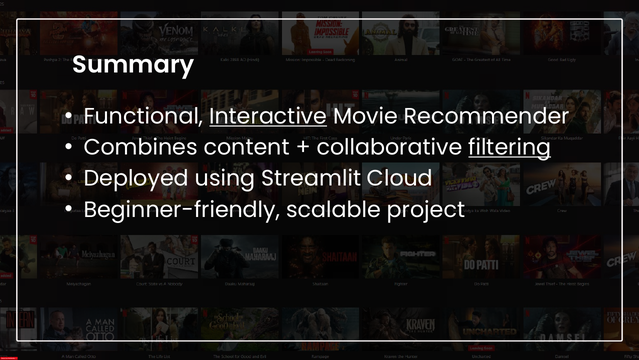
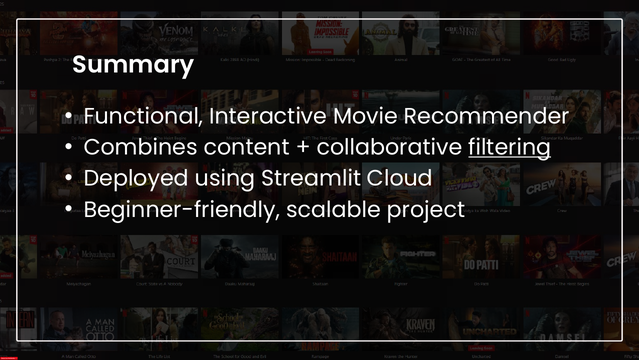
Interactive underline: present -> none
